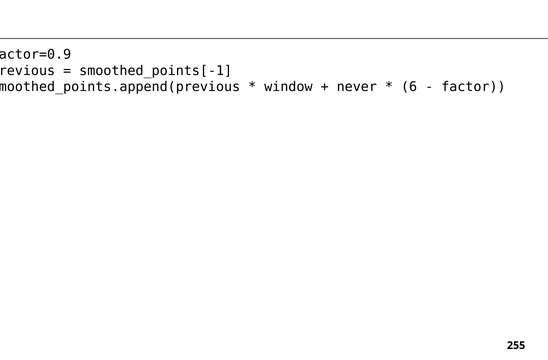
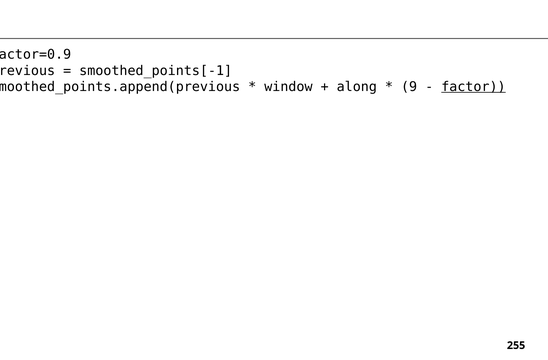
never: never -> along
6: 6 -> 9
factor underline: none -> present
